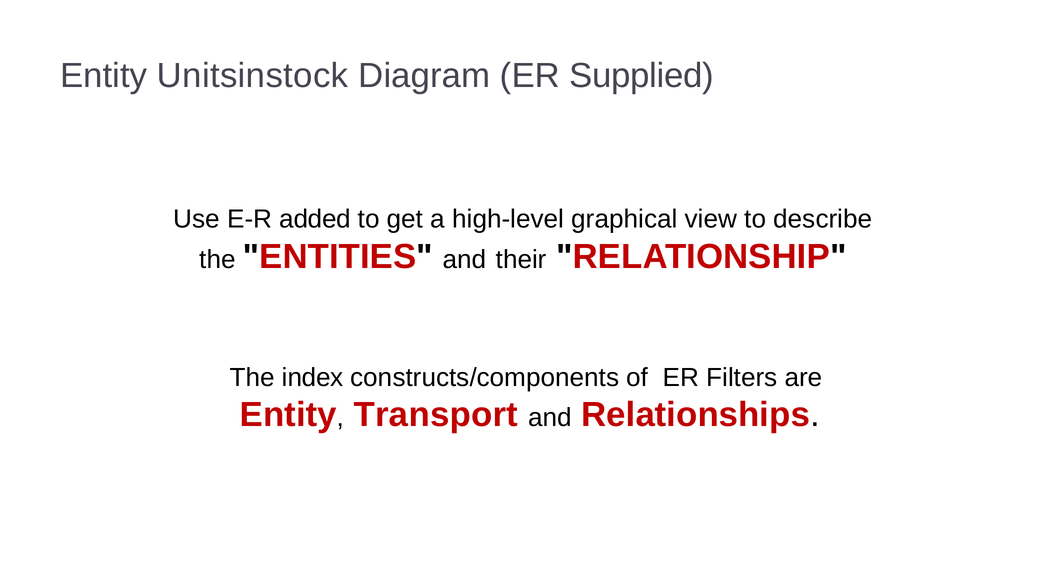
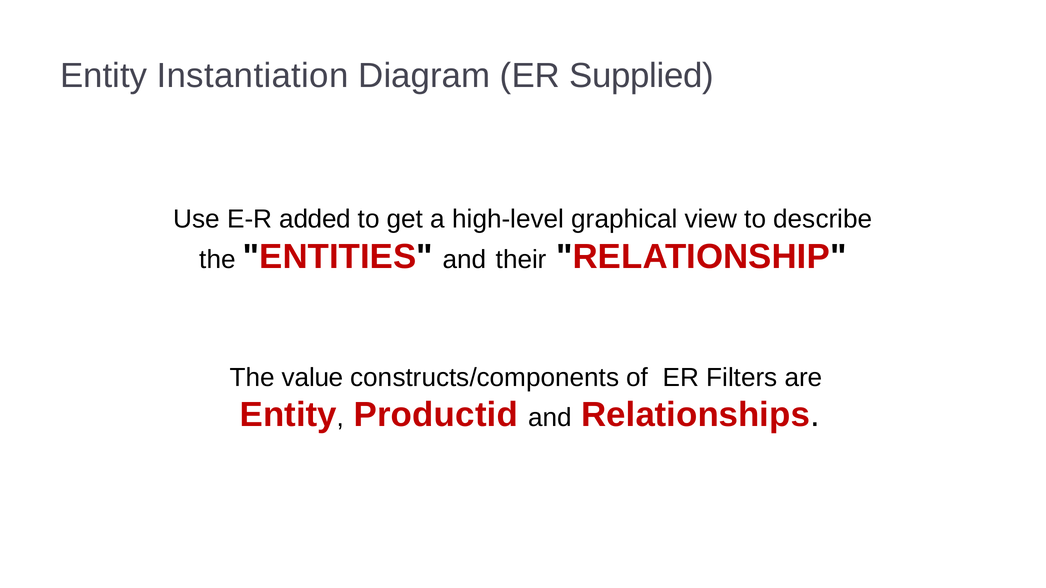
Unitsinstock: Unitsinstock -> Instantiation
index: index -> value
Transport: Transport -> Productid
